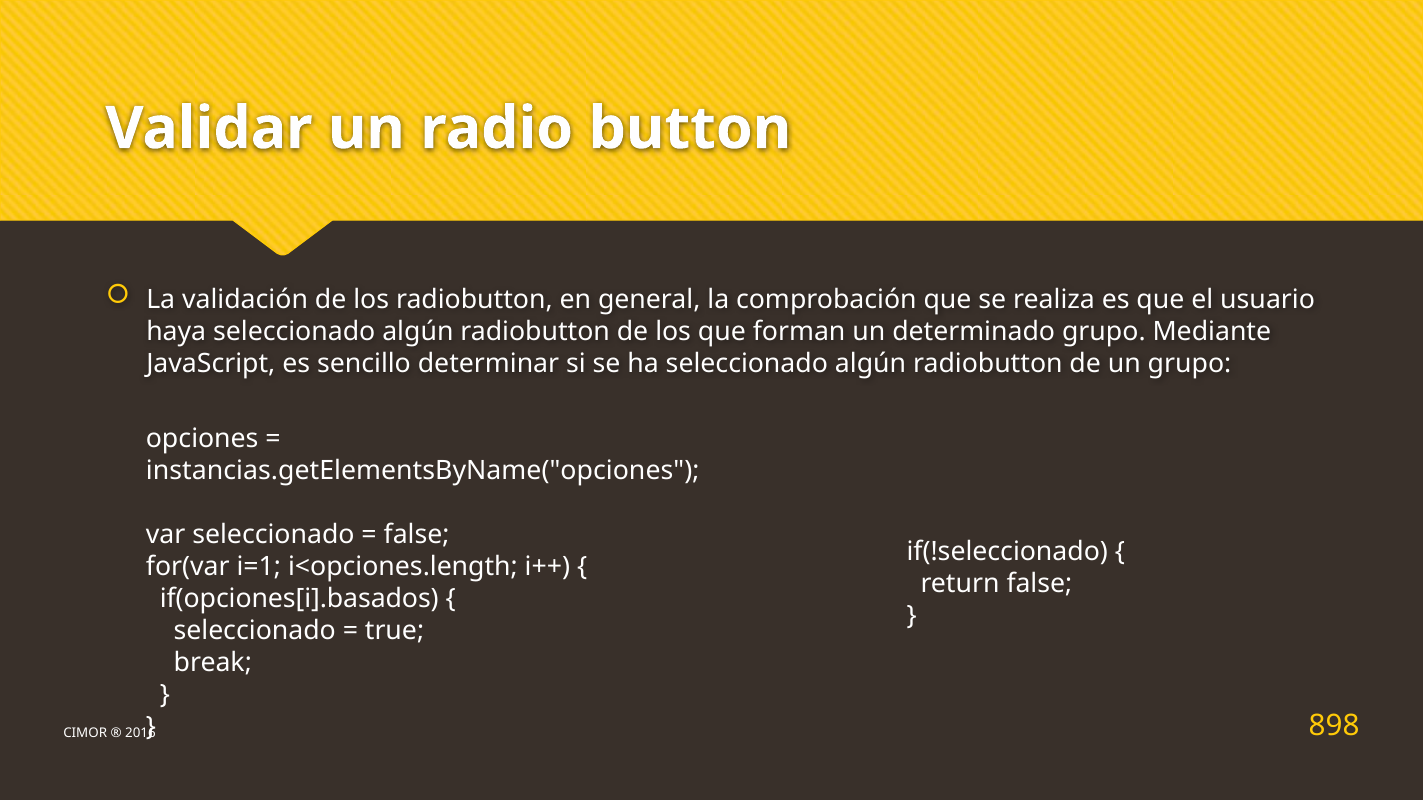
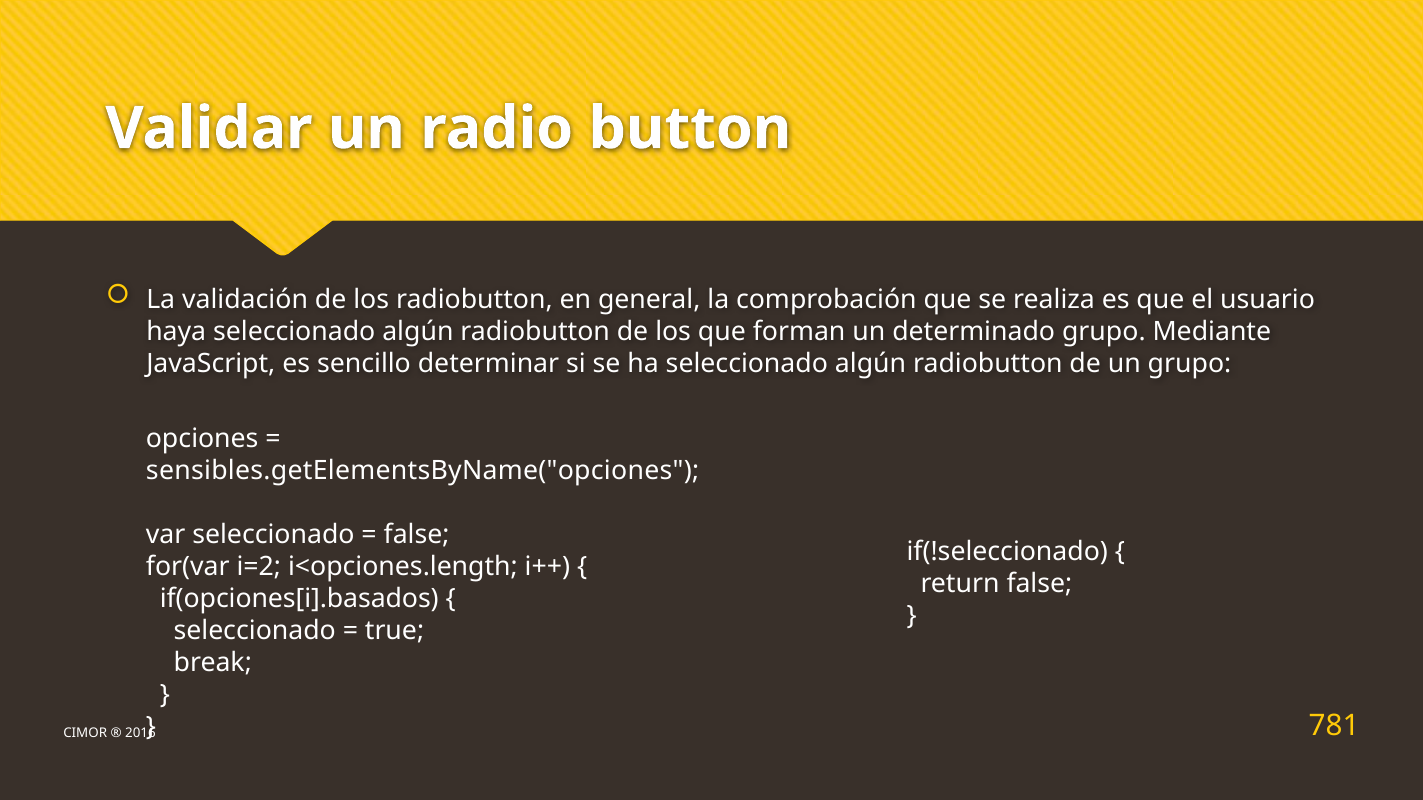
instancias.getElementsByName("opciones: instancias.getElementsByName("opciones -> sensibles.getElementsByName("opciones
i=1: i=1 -> i=2
898: 898 -> 781
